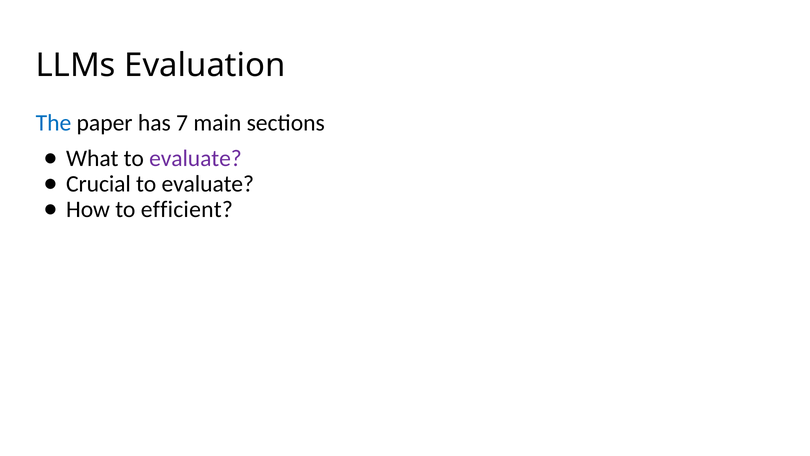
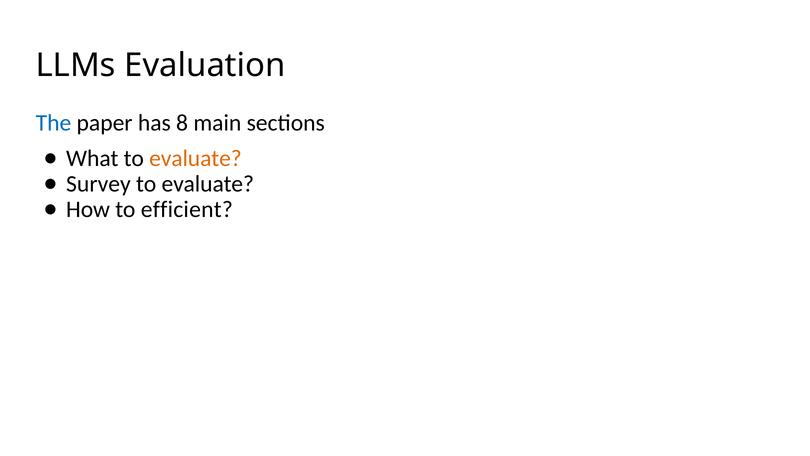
7: 7 -> 8
evaluate at (195, 158) colour: purple -> orange
Crucial: Crucial -> Survey
